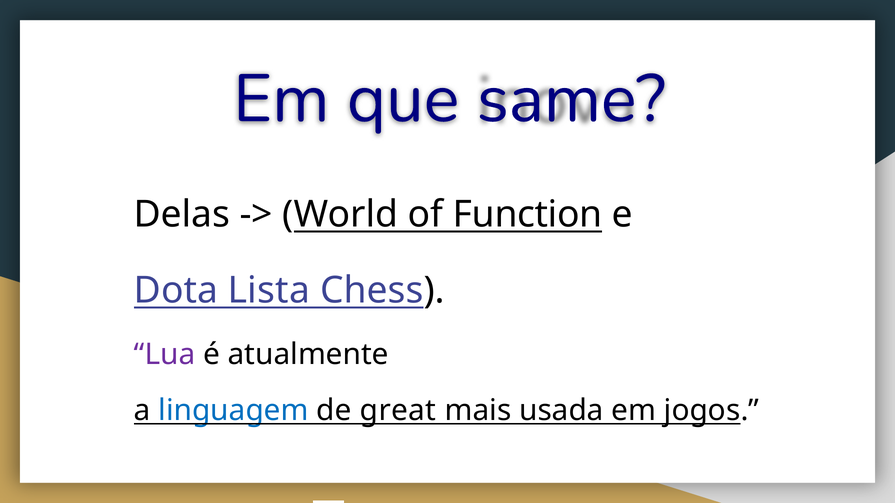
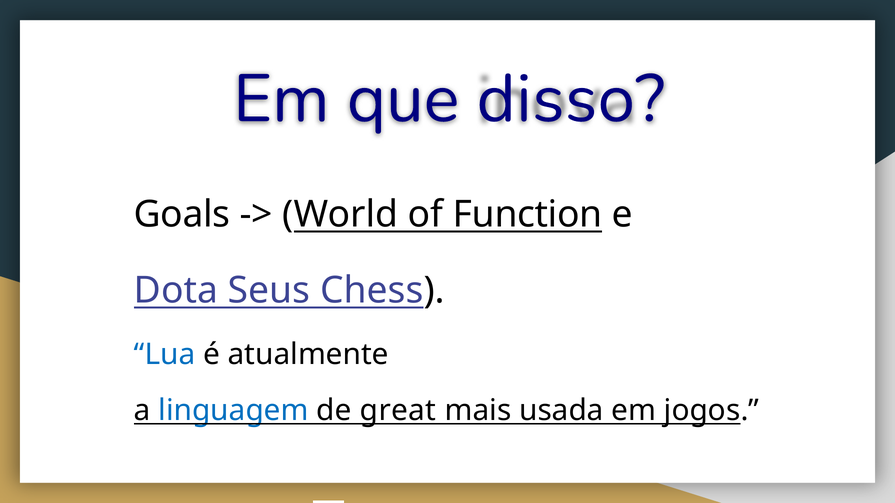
same: same -> disso
Delas: Delas -> Goals
Lista: Lista -> Seus
Lua colour: purple -> blue
